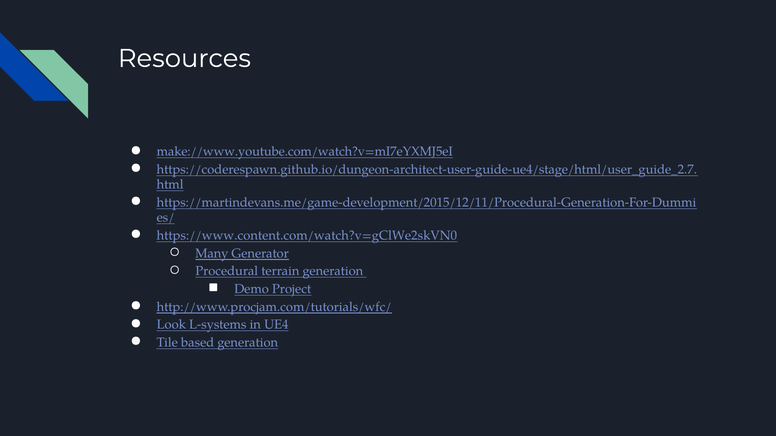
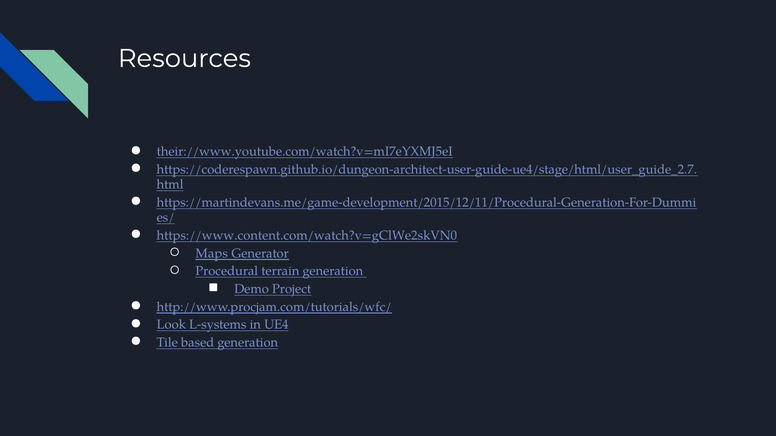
make://www.youtube.com/watch?v=mI7eYXMJ5eI: make://www.youtube.com/watch?v=mI7eYXMJ5eI -> their://www.youtube.com/watch?v=mI7eYXMJ5eI
Many: Many -> Maps
